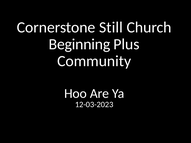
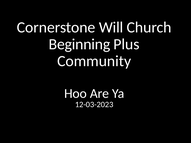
Still: Still -> Will
